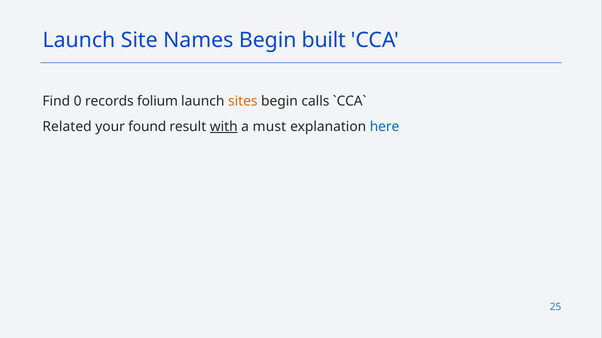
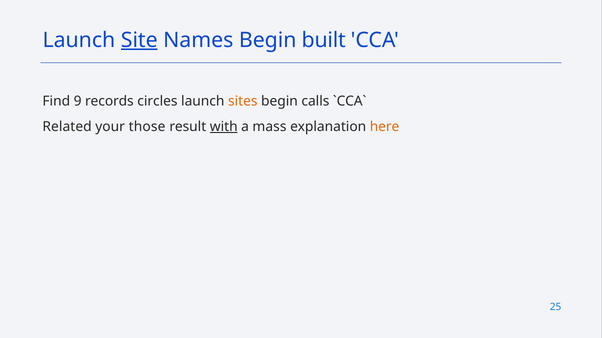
Site underline: none -> present
0: 0 -> 9
folium: folium -> circles
found: found -> those
must: must -> mass
here colour: blue -> orange
